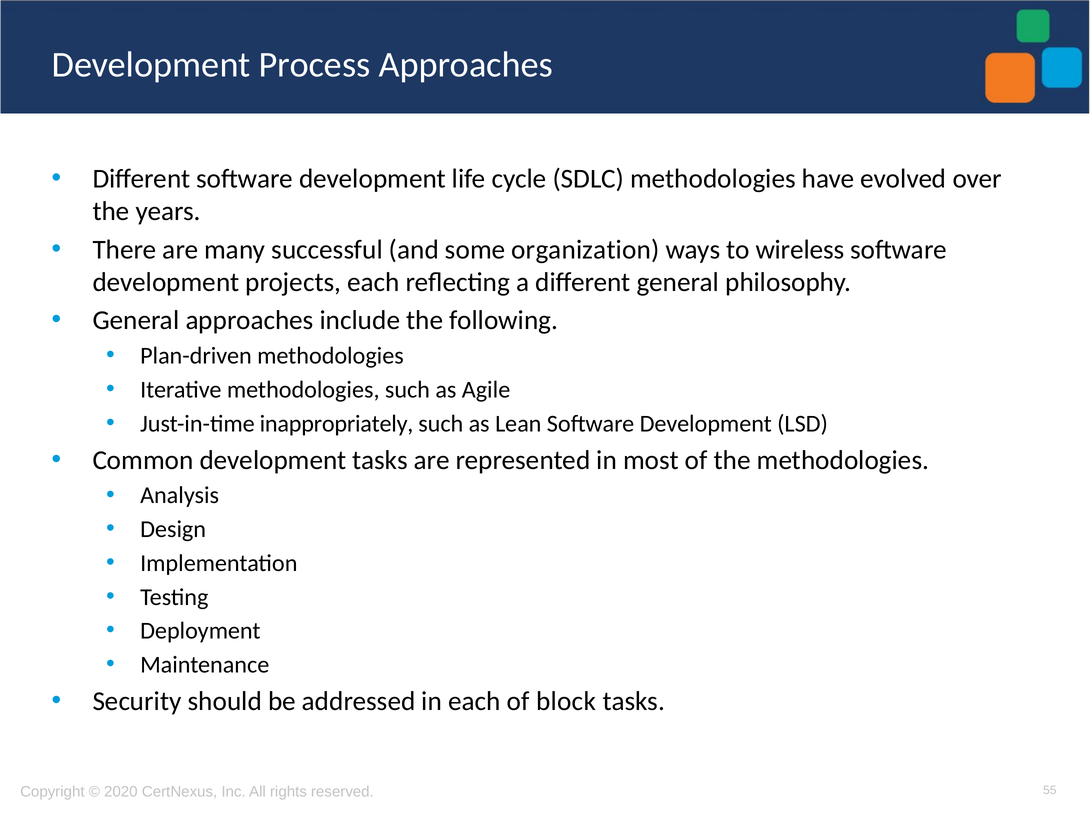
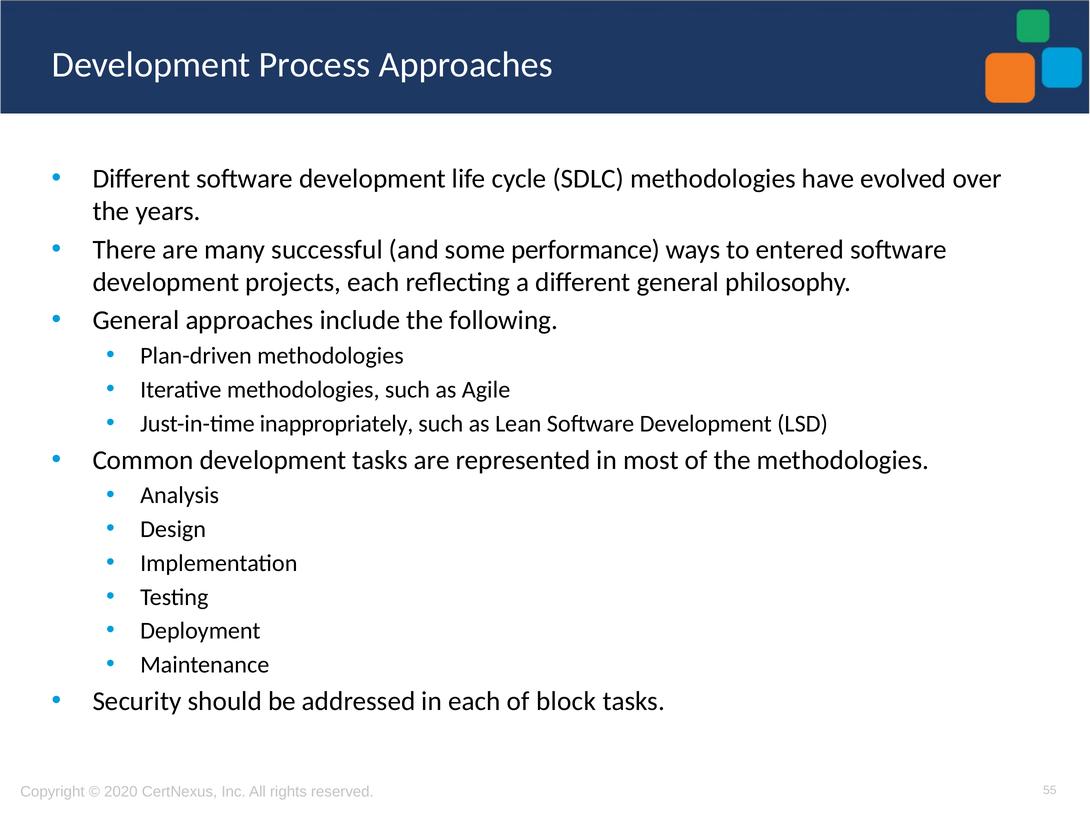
organization: organization -> performance
wireless: wireless -> entered
